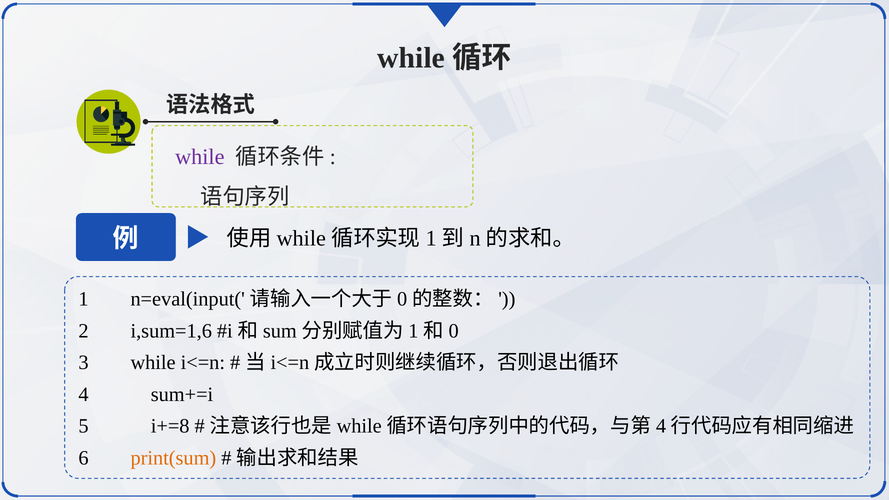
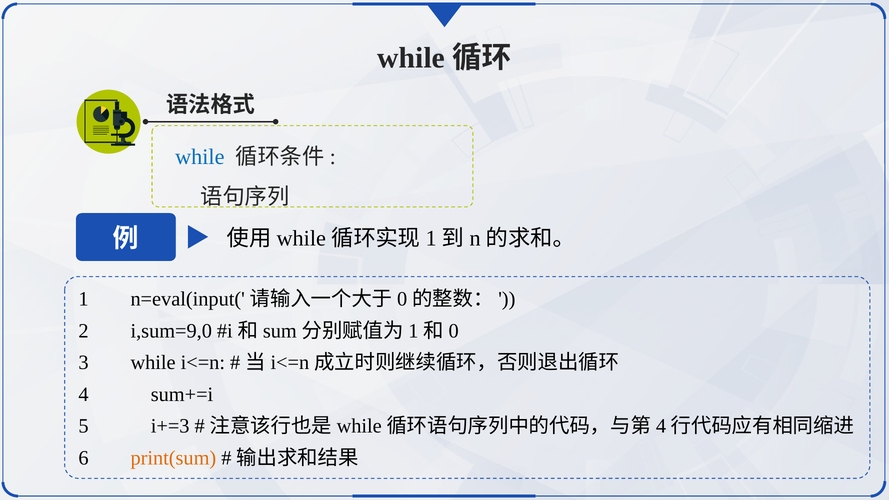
while at (200, 157) colour: purple -> blue
i,sum=1,6: i,sum=1,6 -> i,sum=9,0
i+=8: i+=8 -> i+=3
